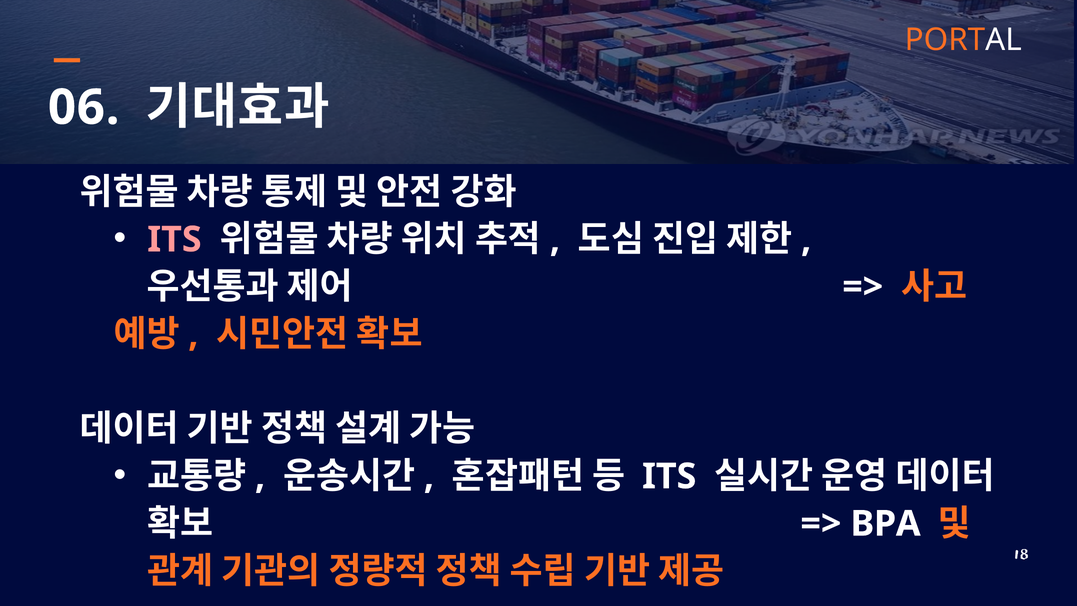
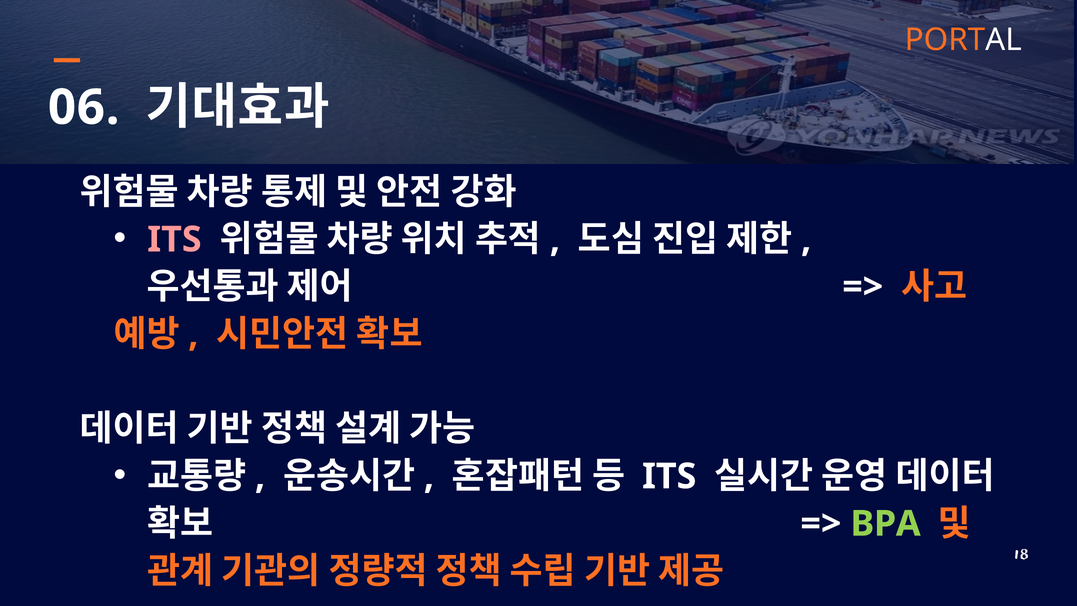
BPA colour: white -> light green
